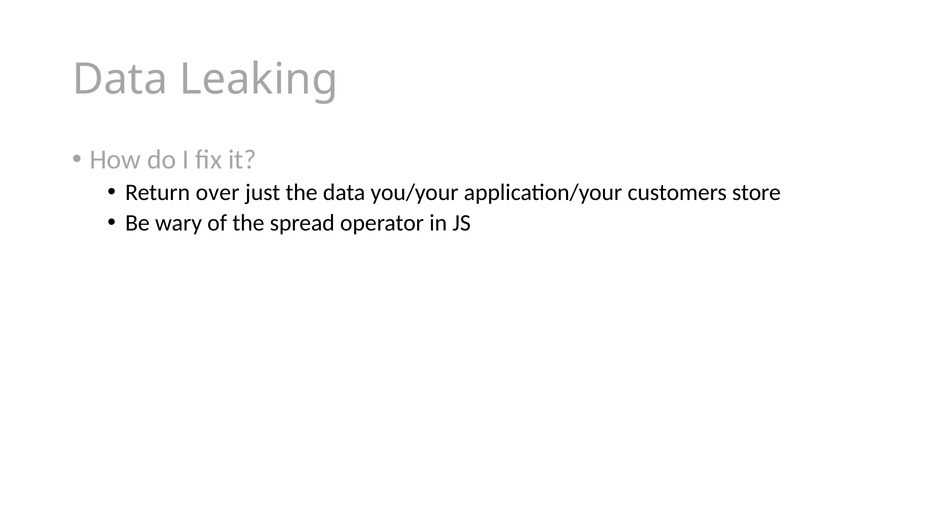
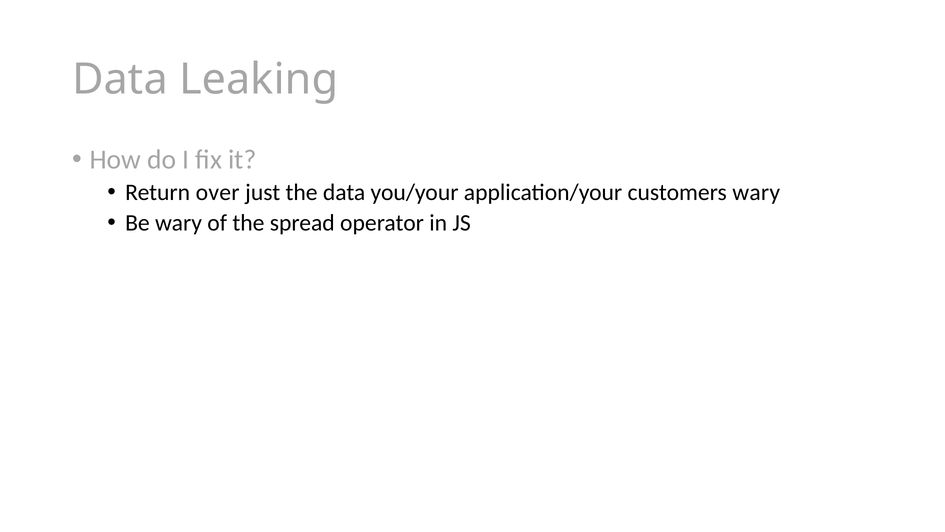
customers store: store -> wary
